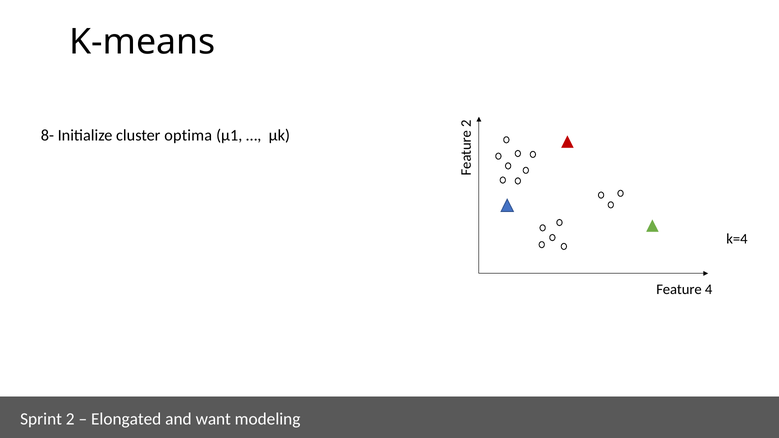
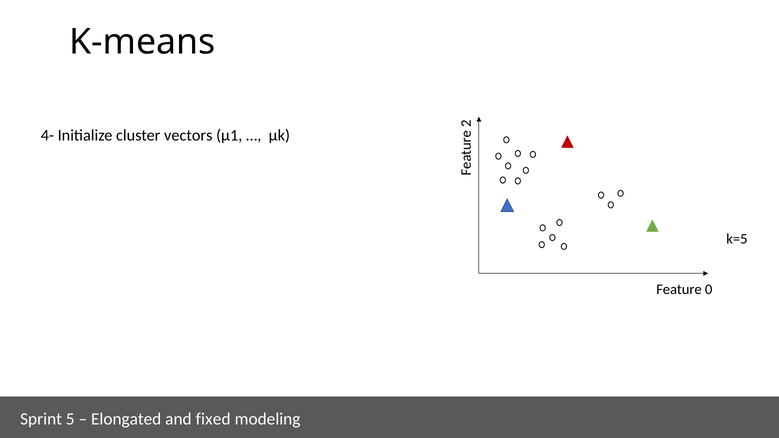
8-: 8- -> 4-
optima: optima -> vectors
k=4: k=4 -> k=5
4: 4 -> 0
Sprint 2: 2 -> 5
want: want -> fixed
